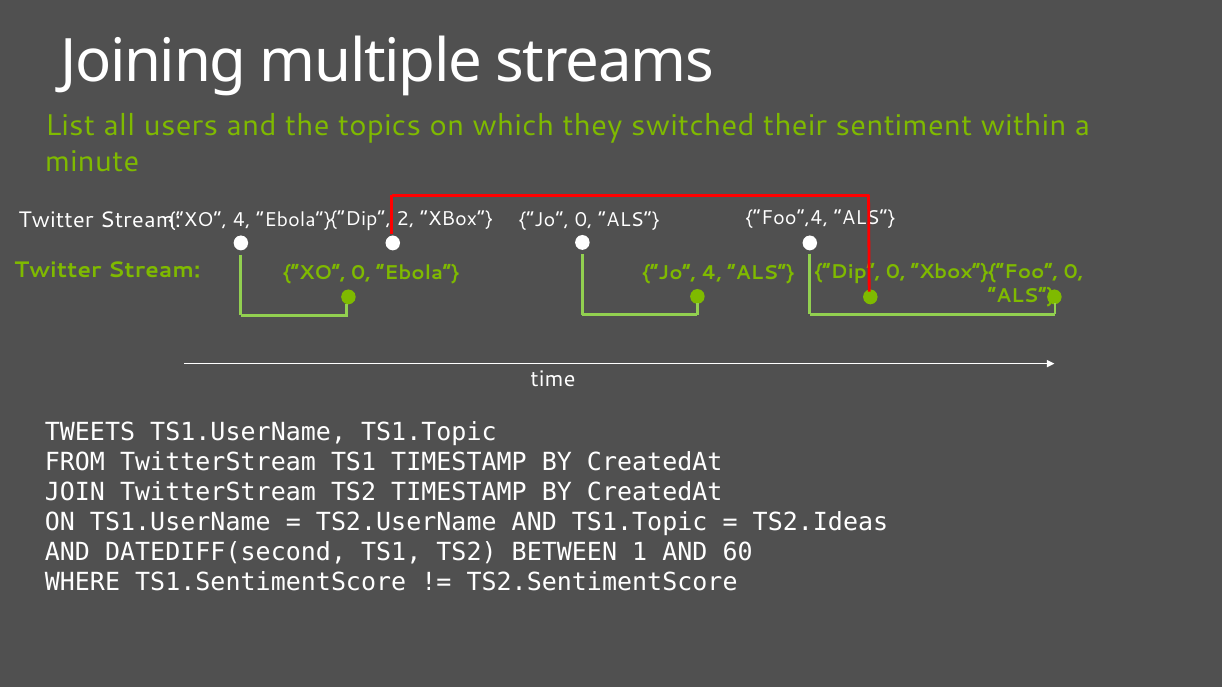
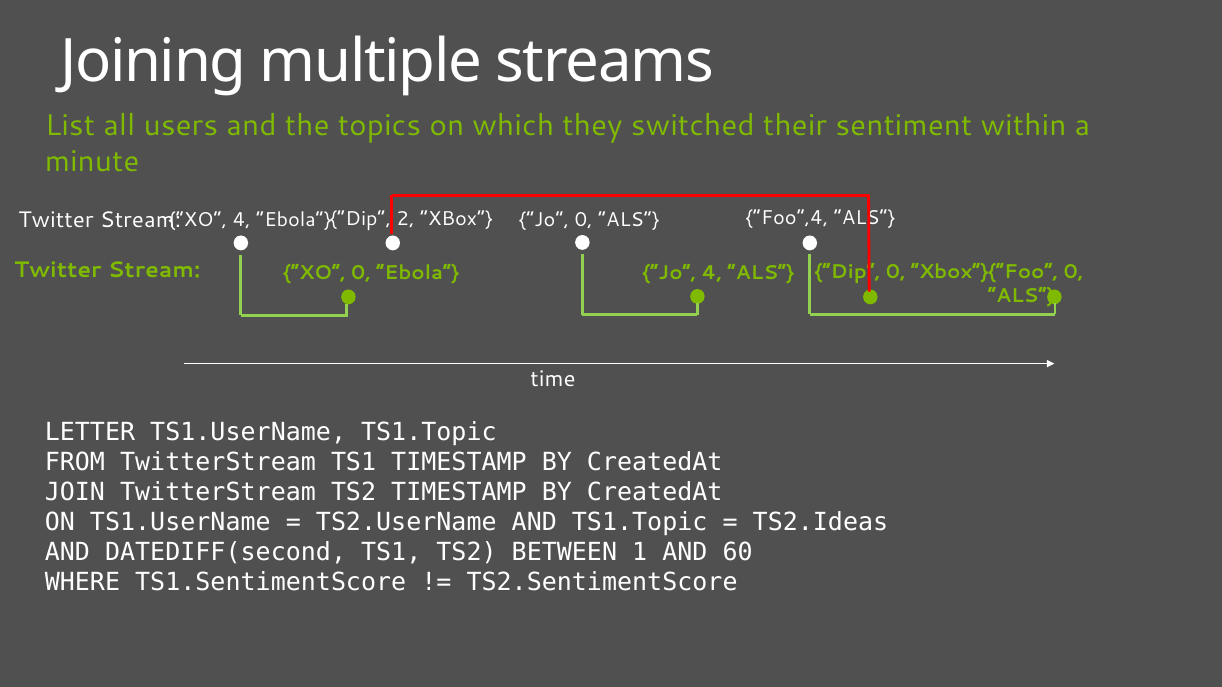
TWEETS: TWEETS -> LETTER
